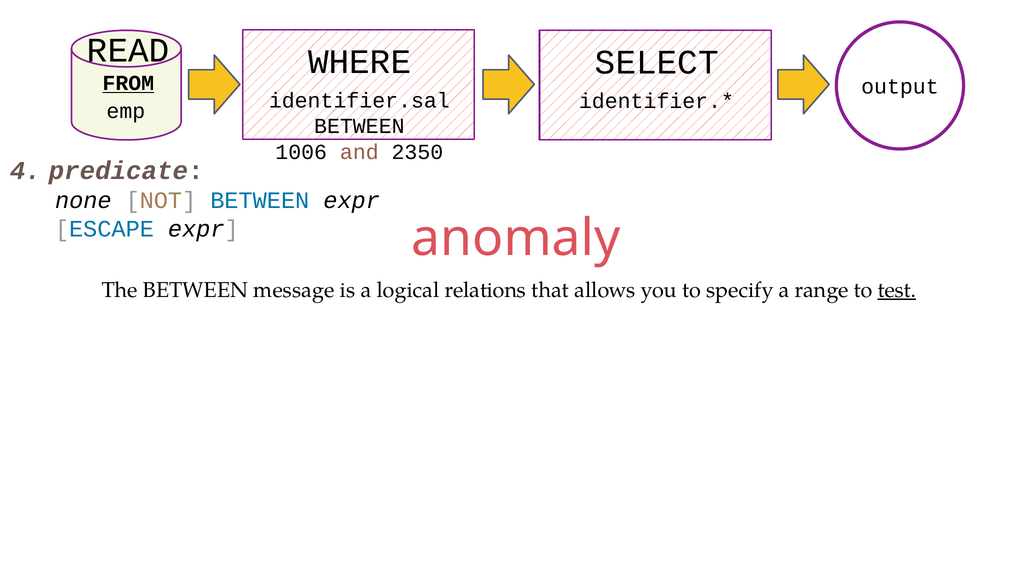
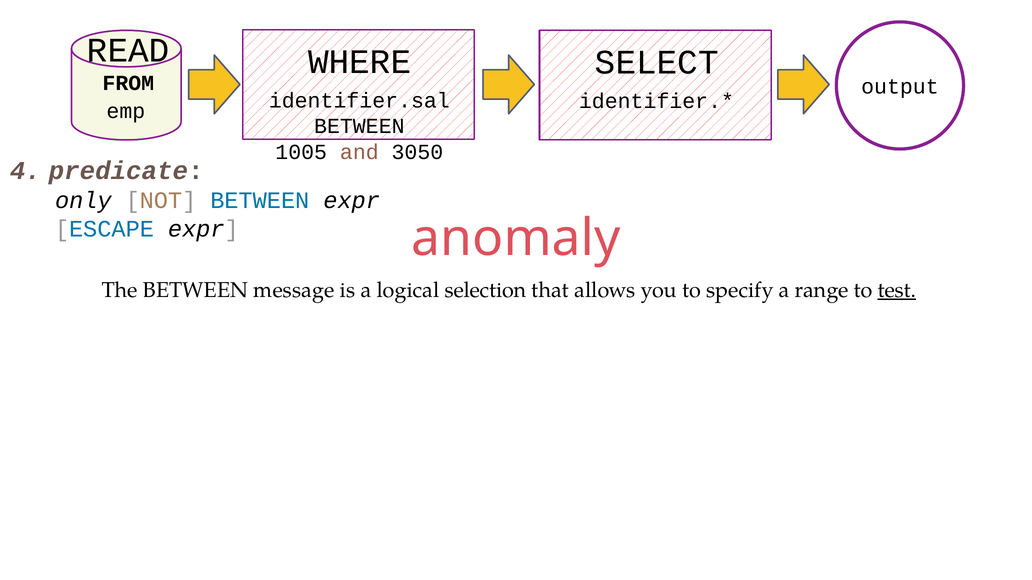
FROM underline: present -> none
1006: 1006 -> 1005
2350: 2350 -> 3050
none: none -> only
relations: relations -> selection
